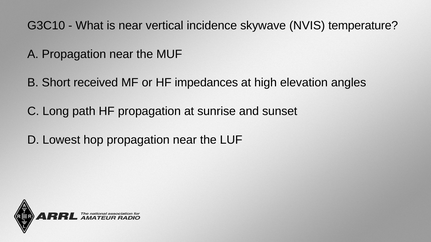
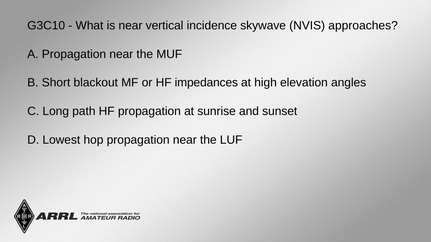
temperature: temperature -> approaches
received: received -> blackout
